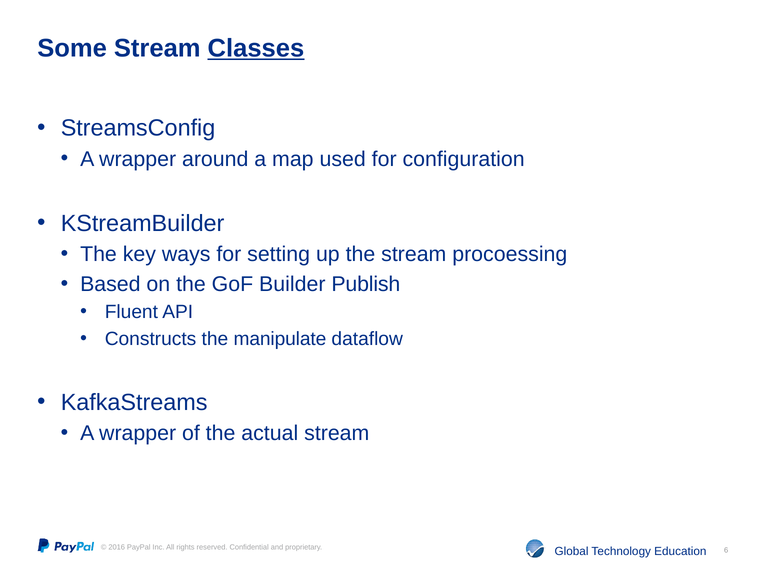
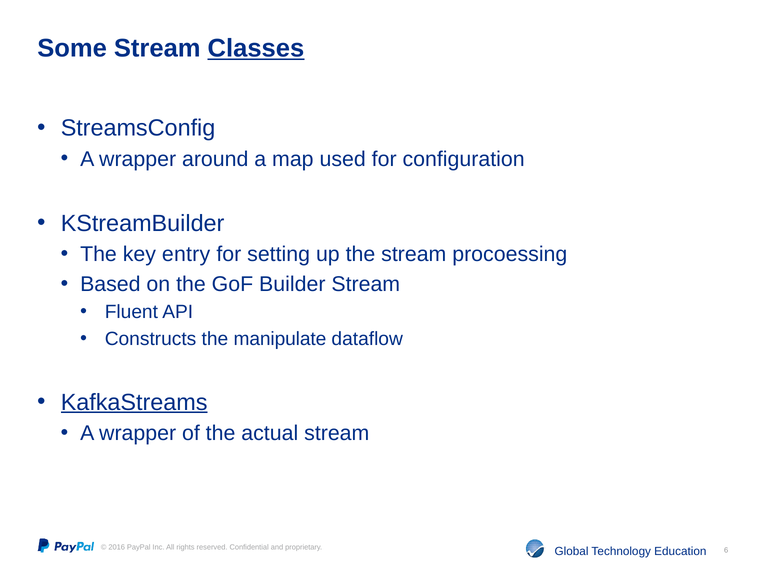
ways: ways -> entry
Builder Publish: Publish -> Stream
KafkaStreams underline: none -> present
